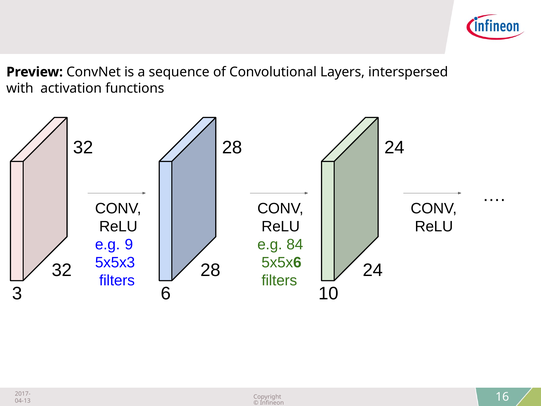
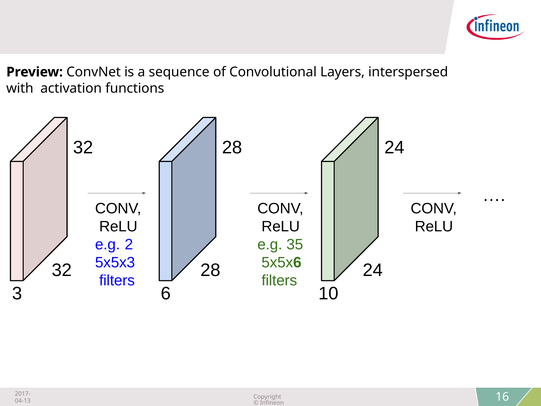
9: 9 -> 2
84: 84 -> 35
